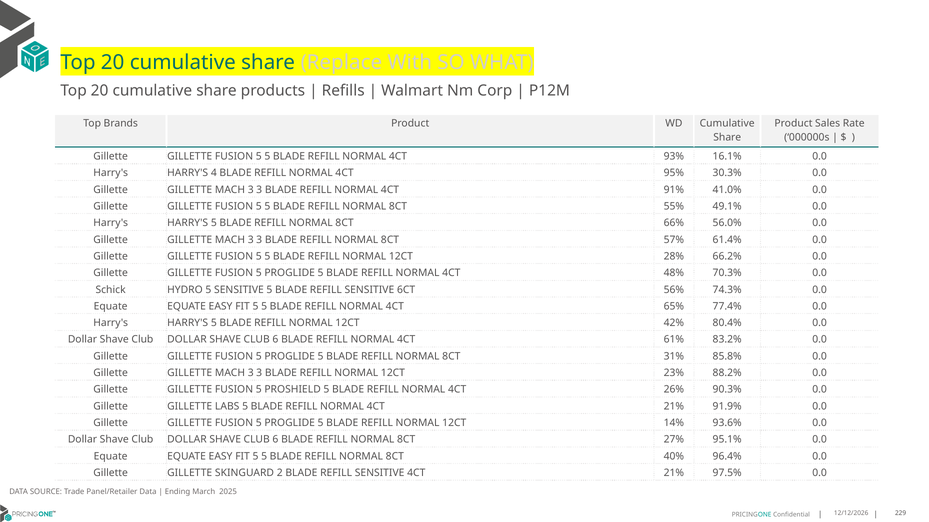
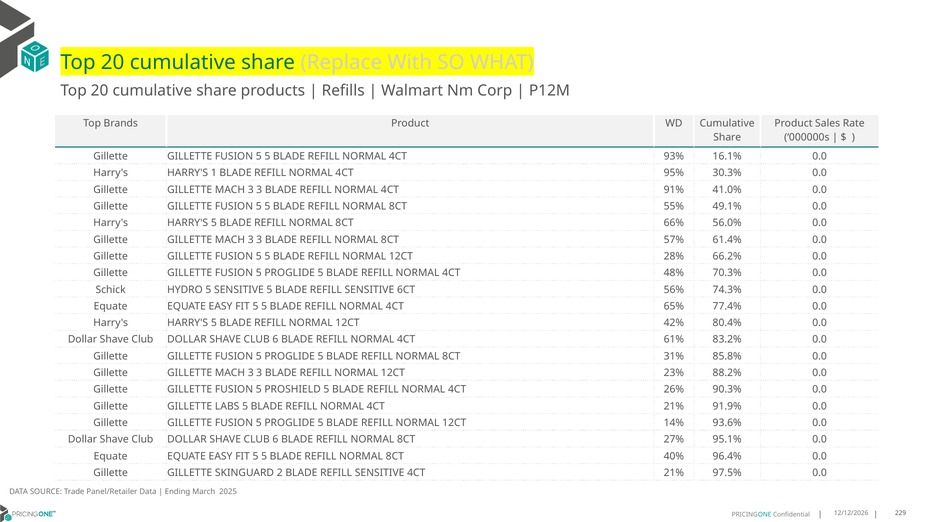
4: 4 -> 1
